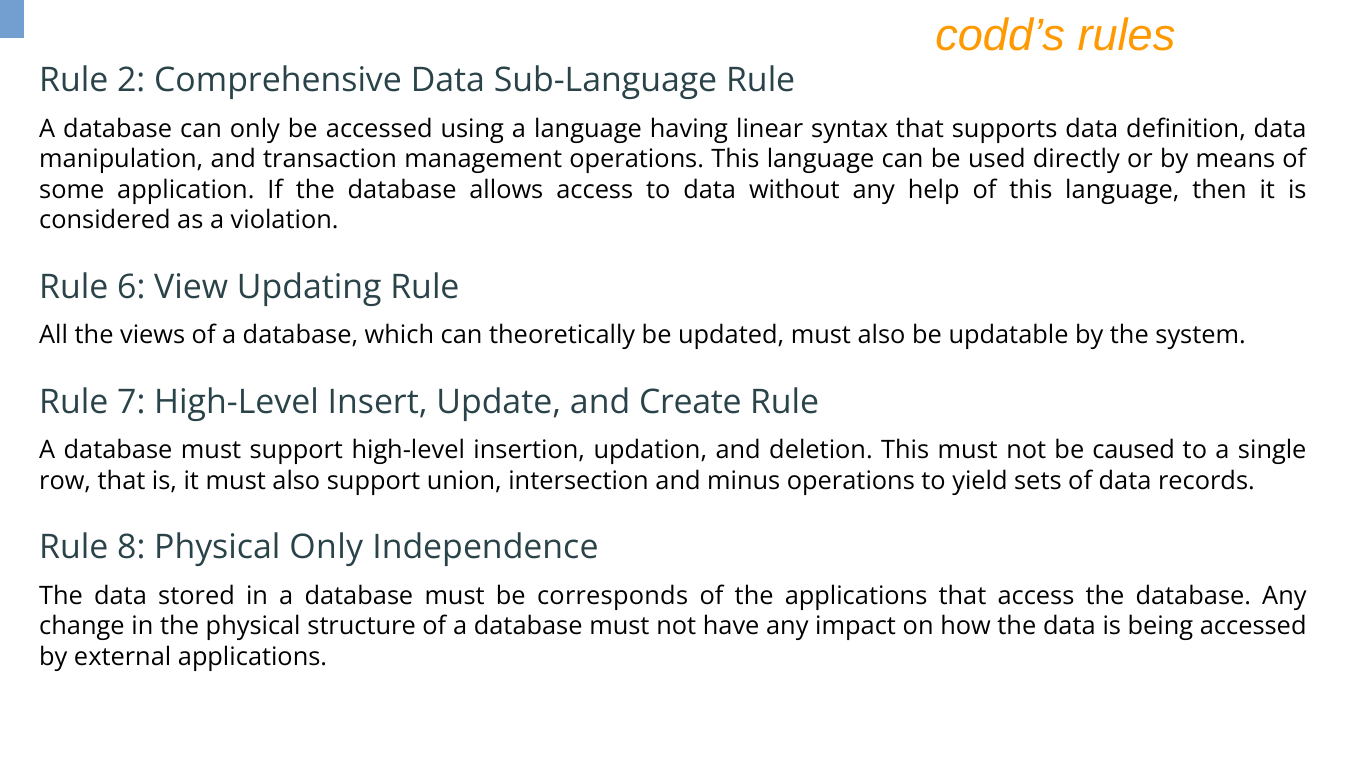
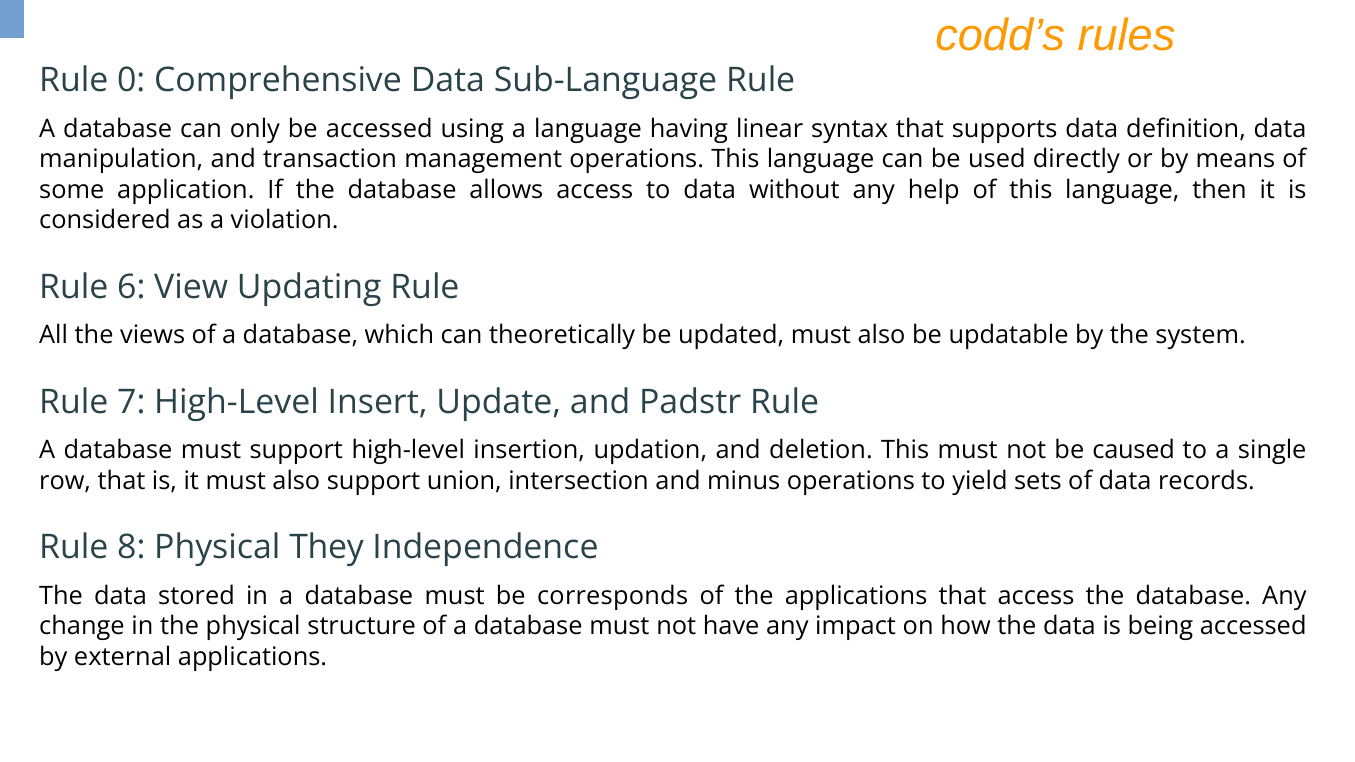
2: 2 -> 0
Create: Create -> Padstr
Physical Only: Only -> They
